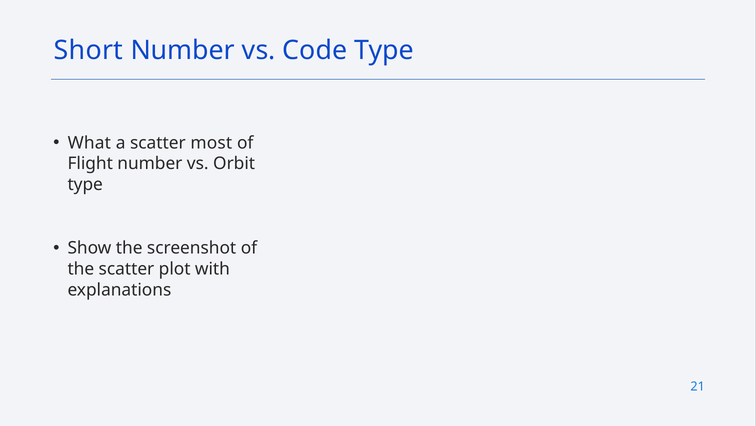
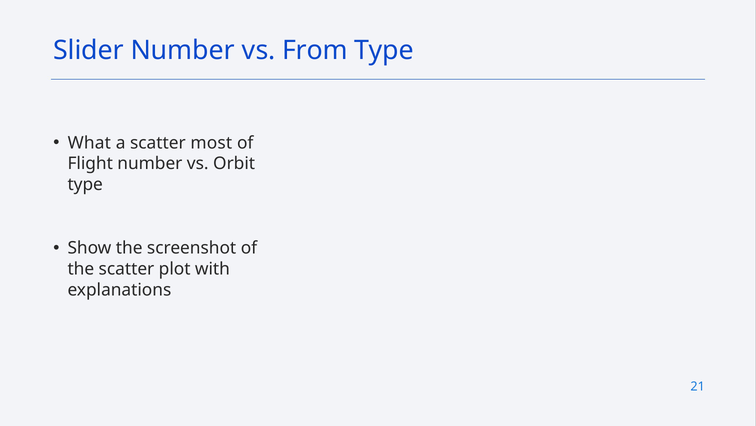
Short: Short -> Slider
Code: Code -> From
